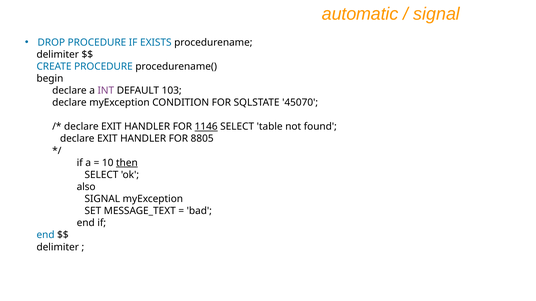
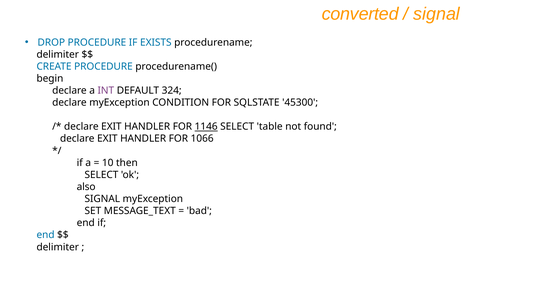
automatic: automatic -> converted
103: 103 -> 324
45070: 45070 -> 45300
8805: 8805 -> 1066
then underline: present -> none
